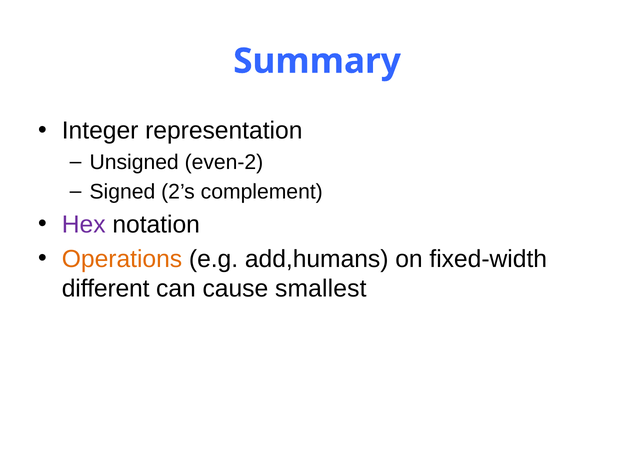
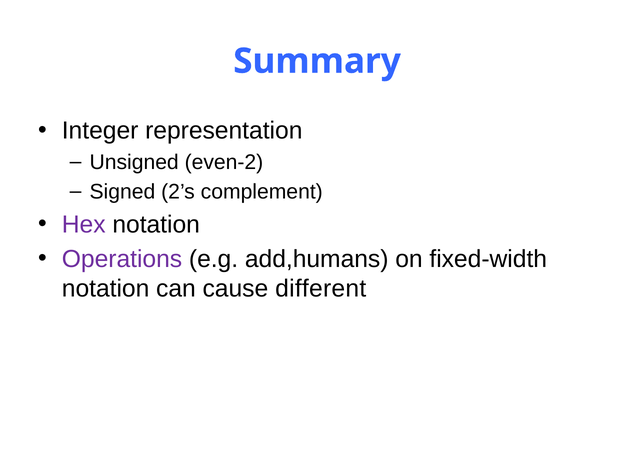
Operations colour: orange -> purple
different at (106, 288): different -> notation
smallest: smallest -> different
